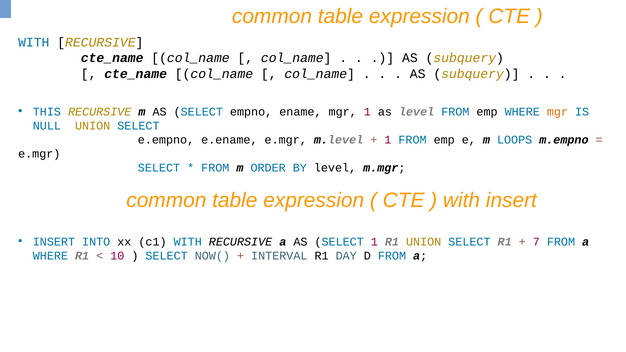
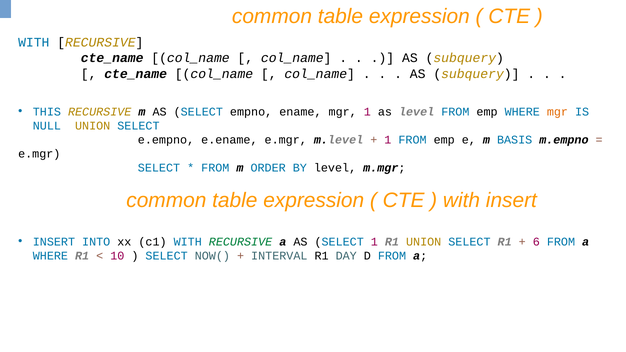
LOOPS: LOOPS -> BASIS
RECURSIVE at (241, 242) colour: black -> green
7: 7 -> 6
